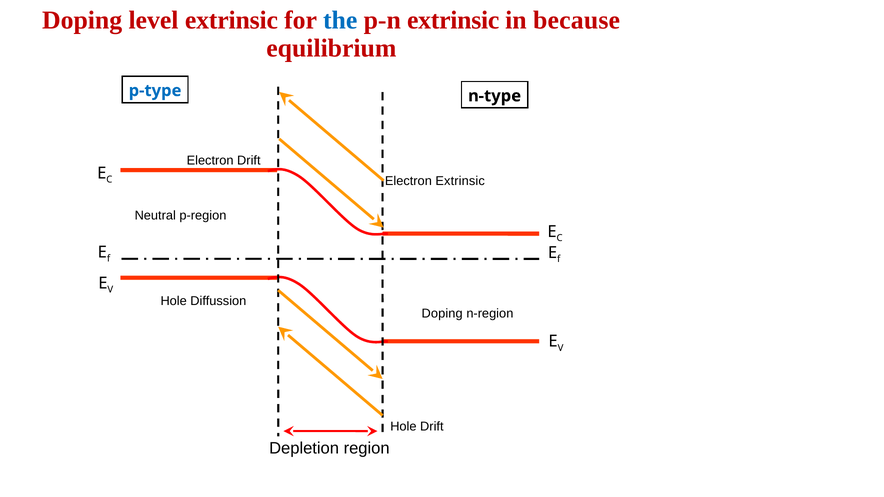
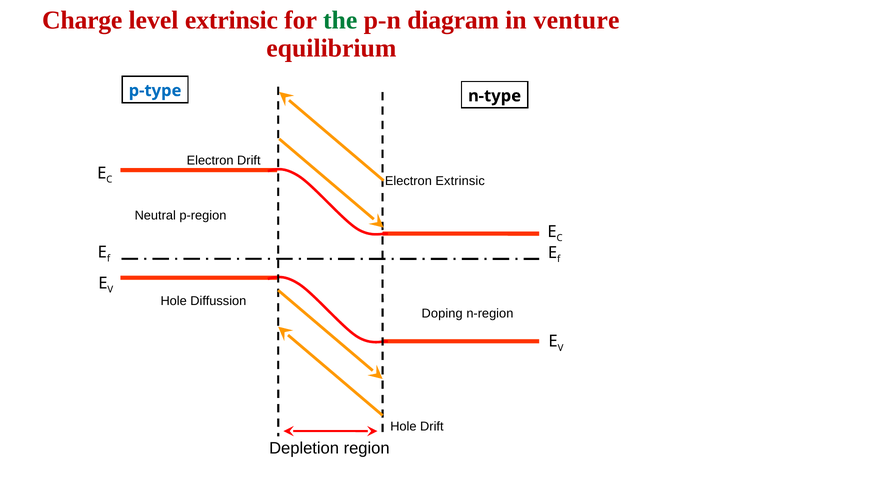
Doping at (82, 20): Doping -> Charge
the colour: blue -> green
p-n extrinsic: extrinsic -> diagram
because: because -> venture
